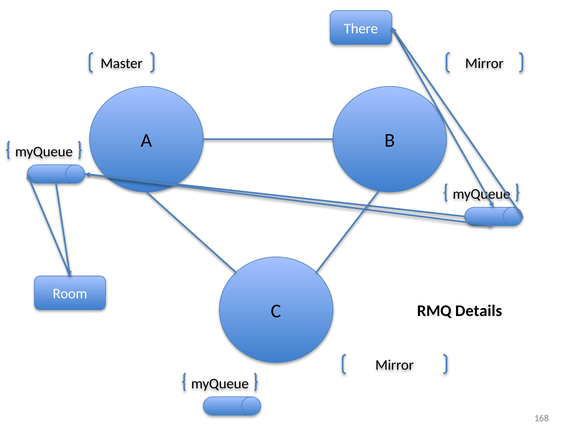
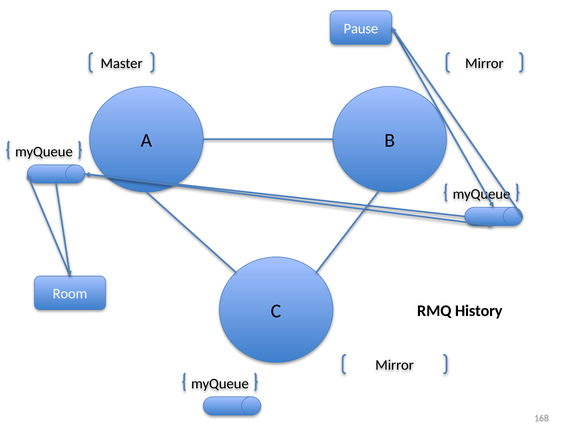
There: There -> Pause
Details: Details -> History
